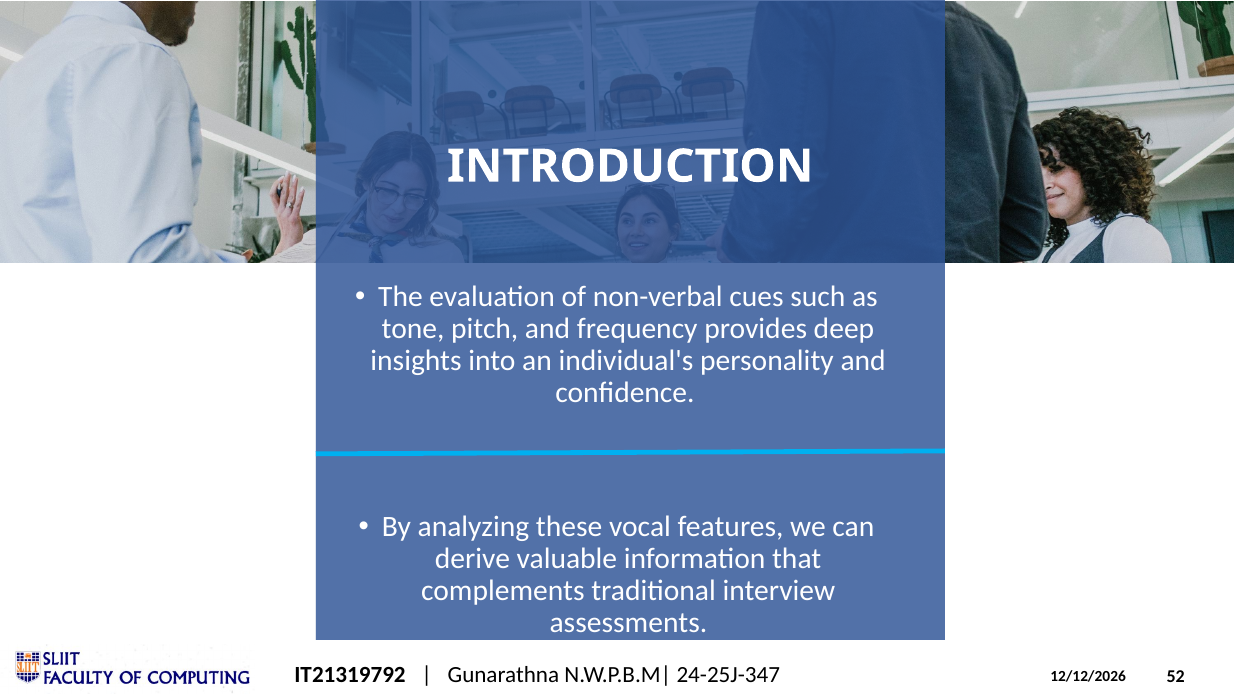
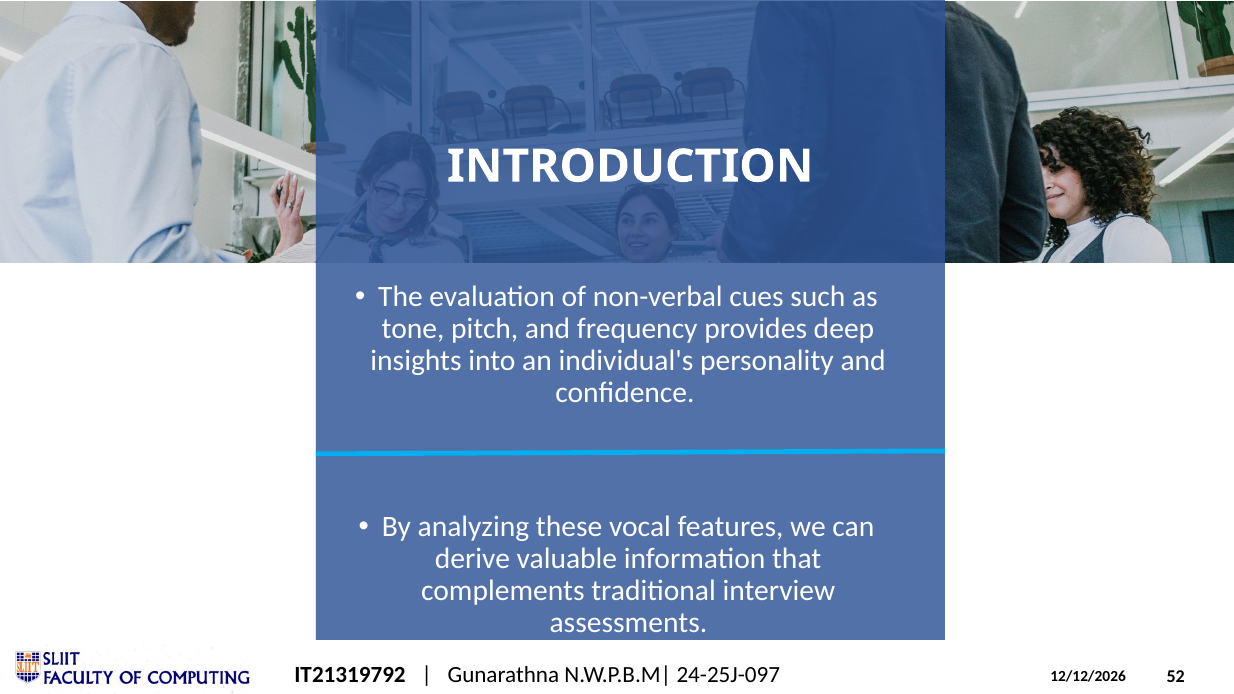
24-25J-347: 24-25J-347 -> 24-25J-097
